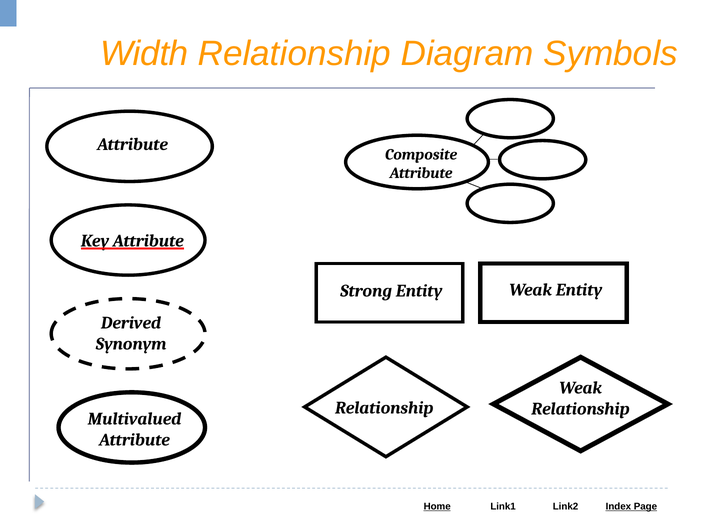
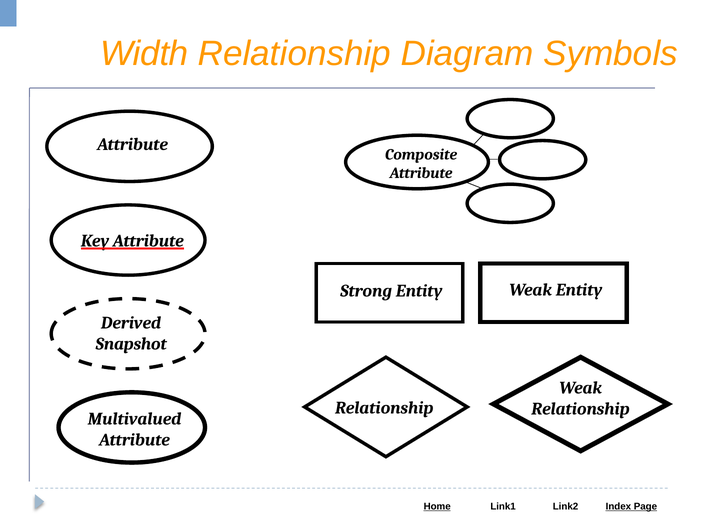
Synonym: Synonym -> Snapshot
